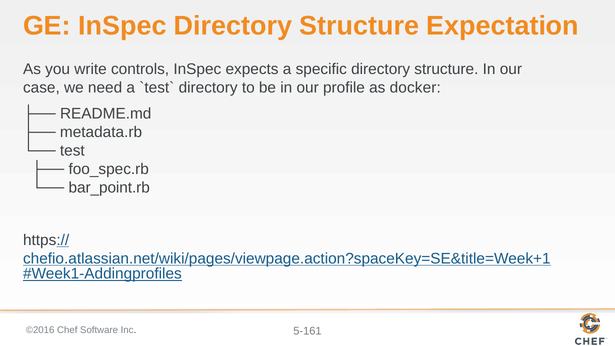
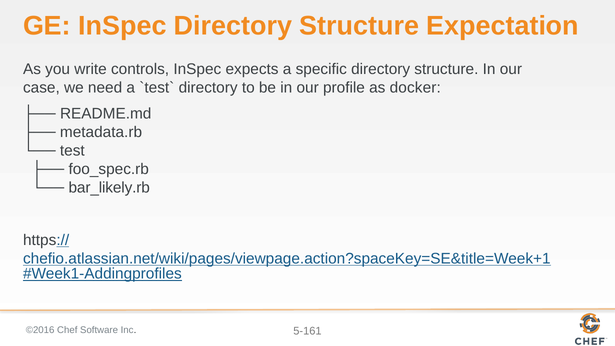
bar_point.rb: bar_point.rb -> bar_likely.rb
